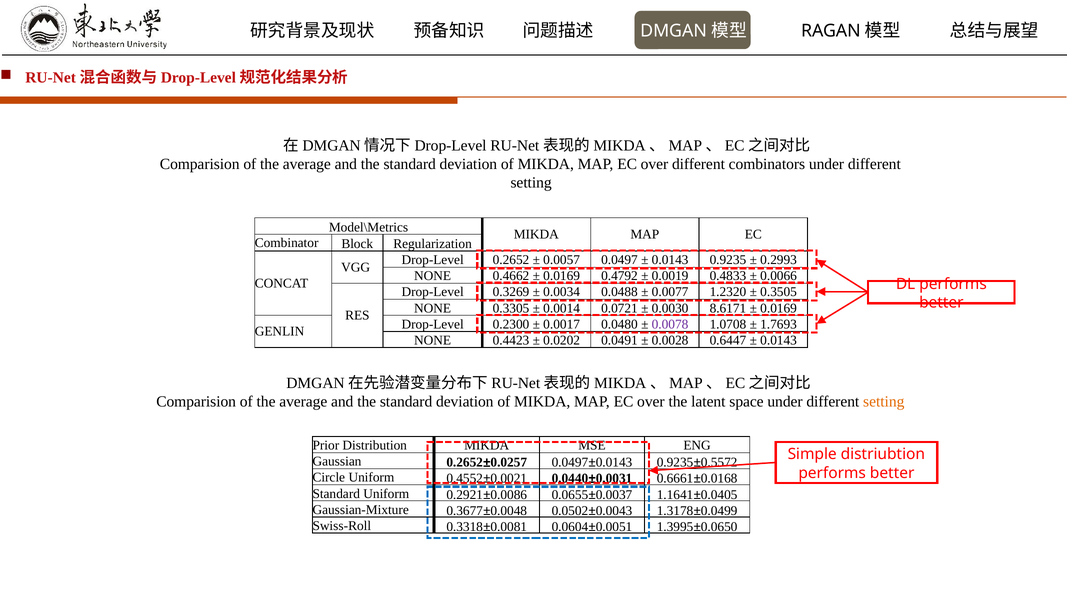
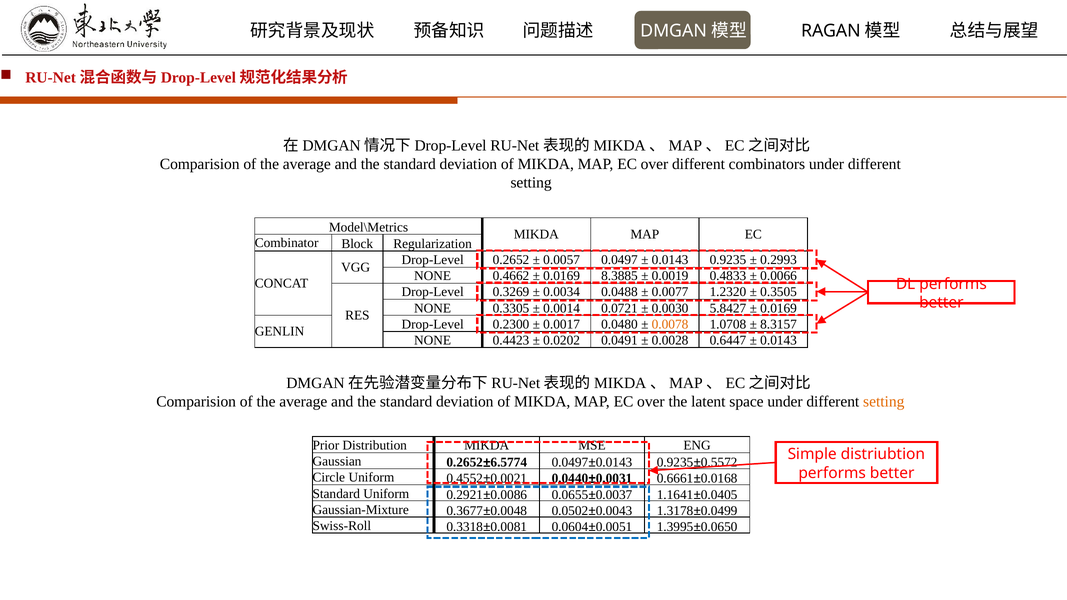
0.4792: 0.4792 -> 8.3885
8.6171: 8.6171 -> 5.8427
0.0078 colour: purple -> orange
1.7693: 1.7693 -> 8.3157
0.0257: 0.0257 -> 6.5774
